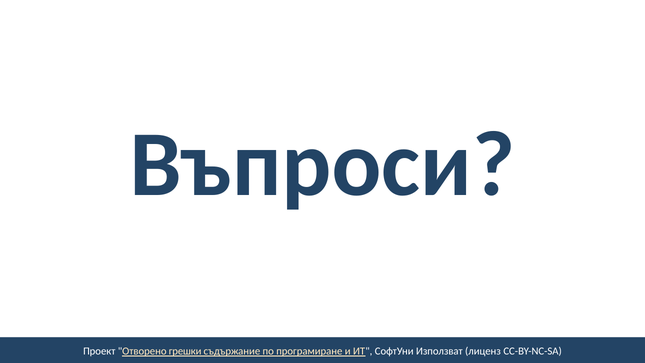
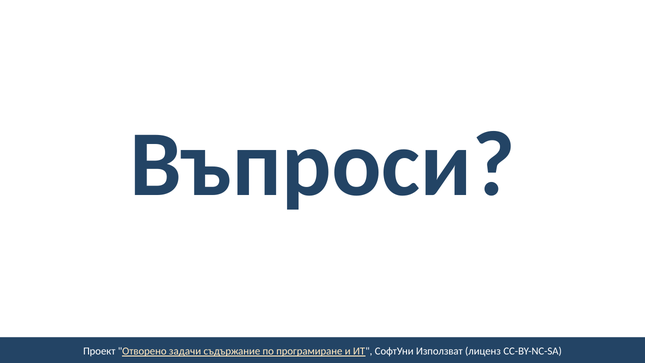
грешки: грешки -> задачи
